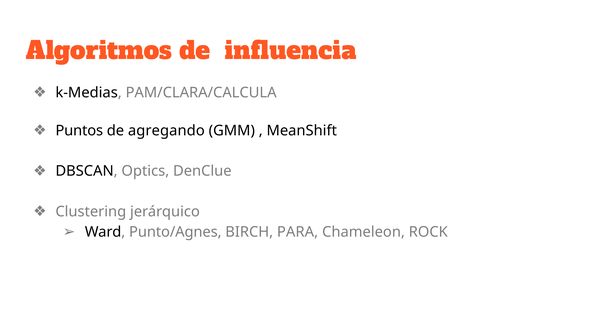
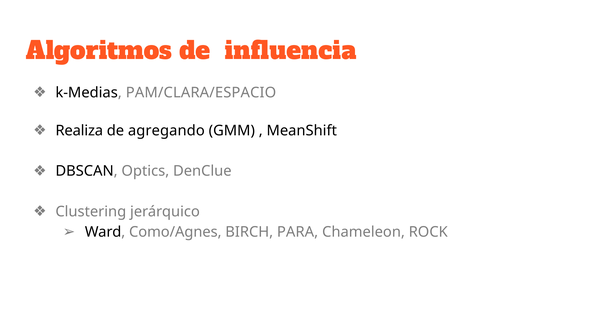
PAM/CLARA/CALCULA: PAM/CLARA/CALCULA -> PAM/CLARA/ESPACIO
Puntos: Puntos -> Realiza
Punto/Agnes: Punto/Agnes -> Como/Agnes
